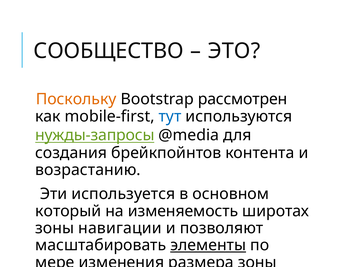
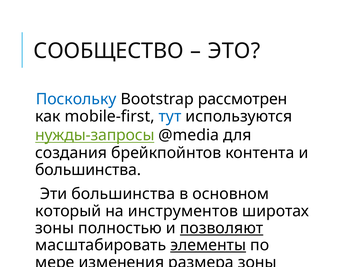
Поскольку colour: orange -> blue
возрастанию at (88, 170): возрастанию -> большинства
Эти используется: используется -> большинства
изменяемость: изменяемость -> инструментов
навигации: навигации -> полностью
позволяют underline: none -> present
